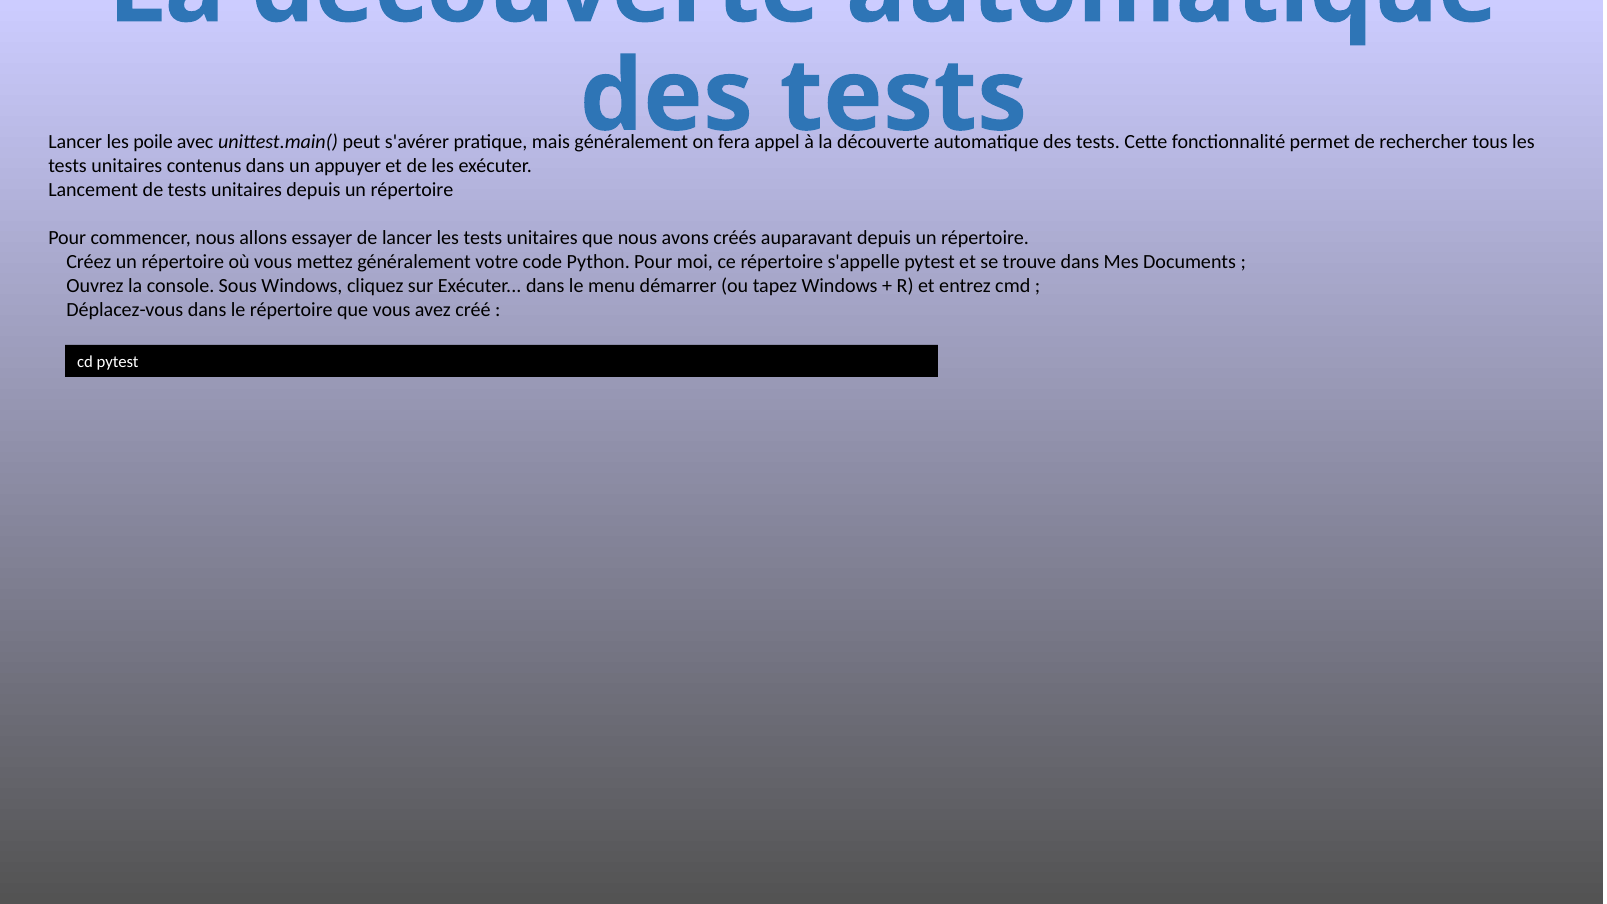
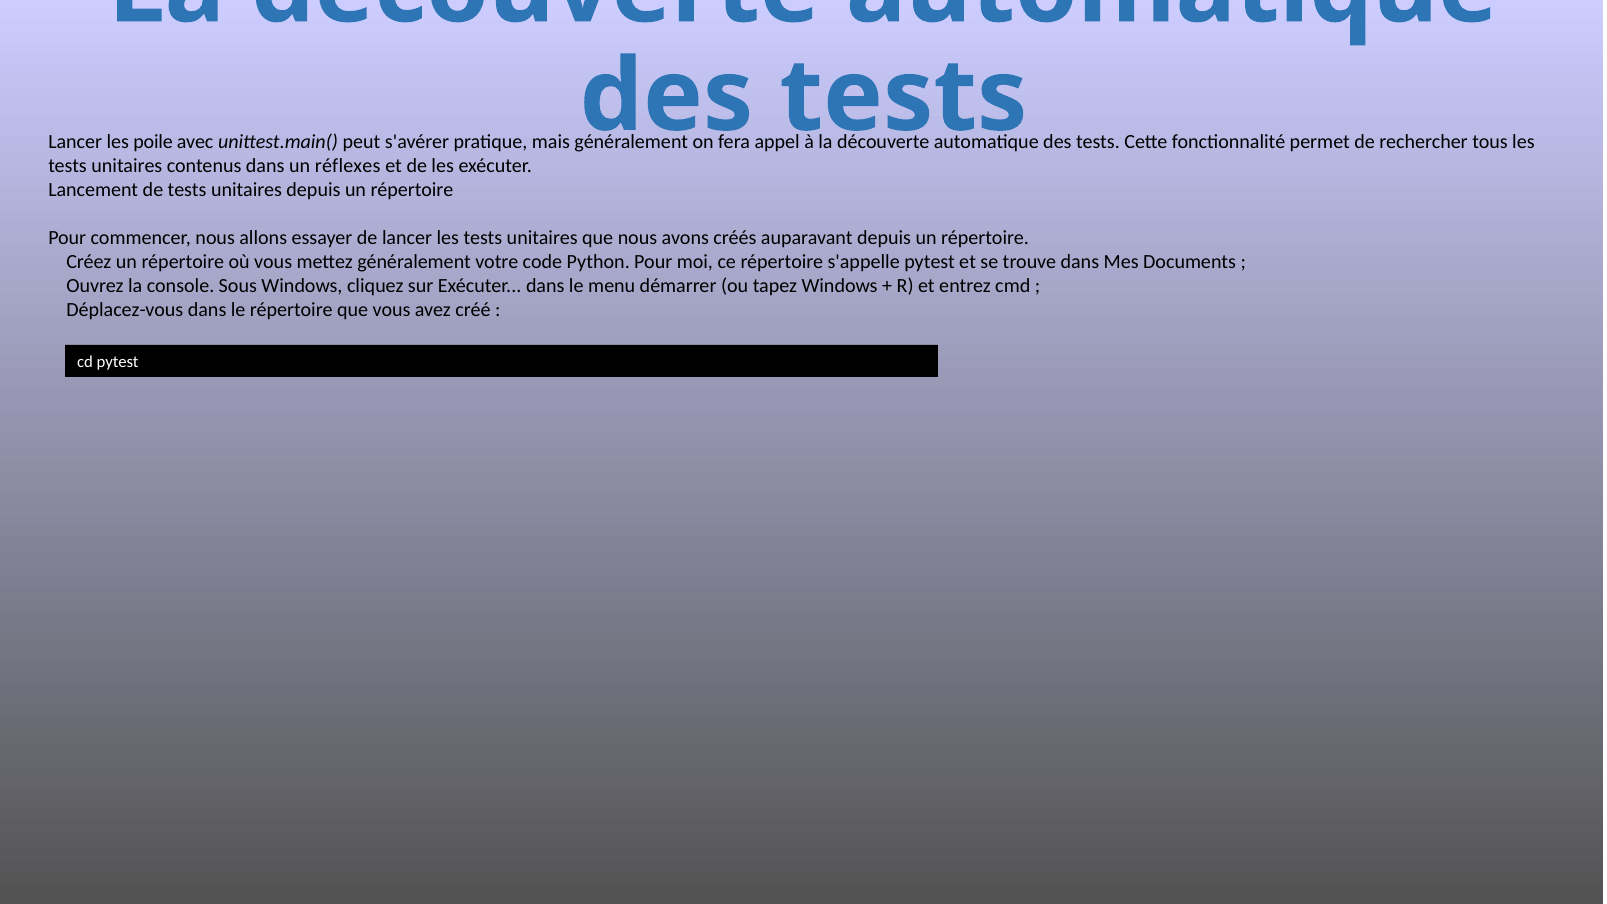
appuyer: appuyer -> réflexes
